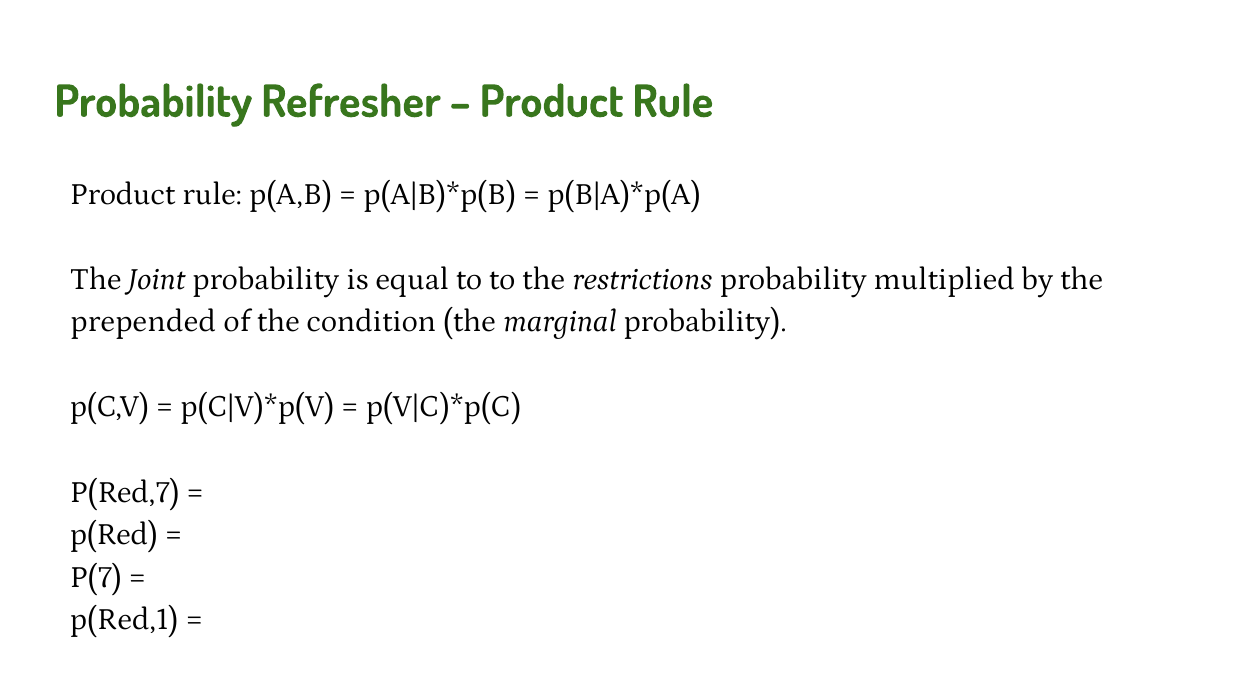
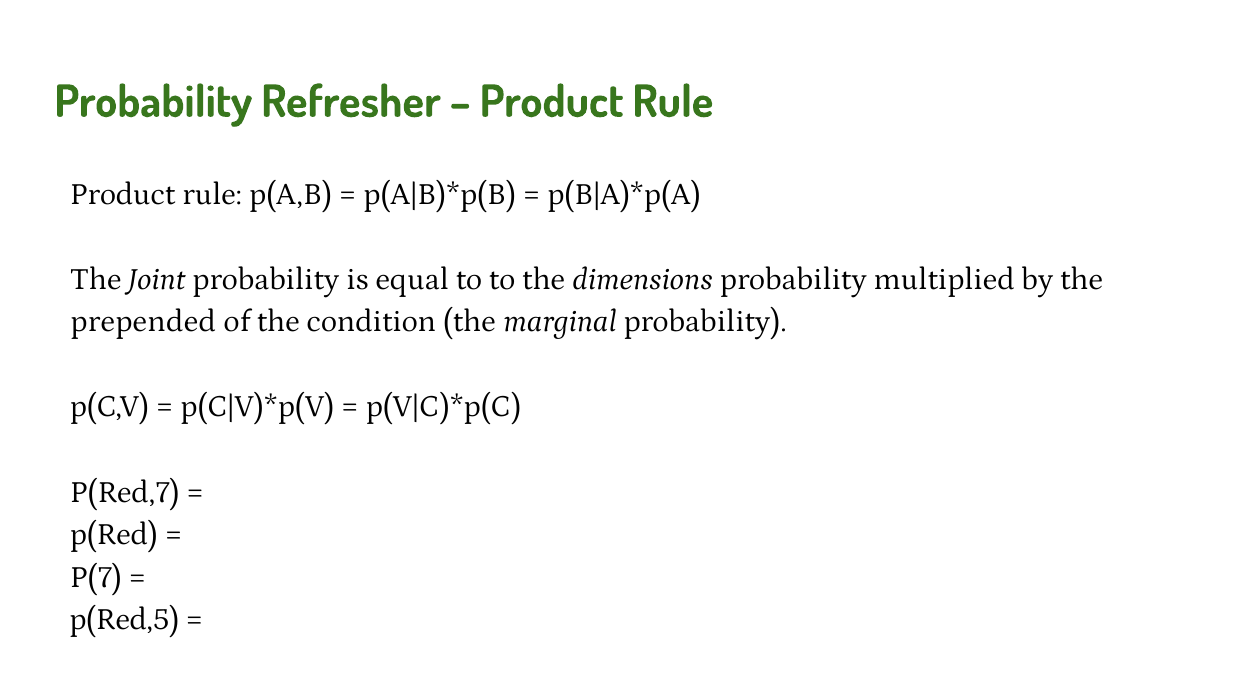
restrictions: restrictions -> dimensions
p(Red,1: p(Red,1 -> p(Red,5
